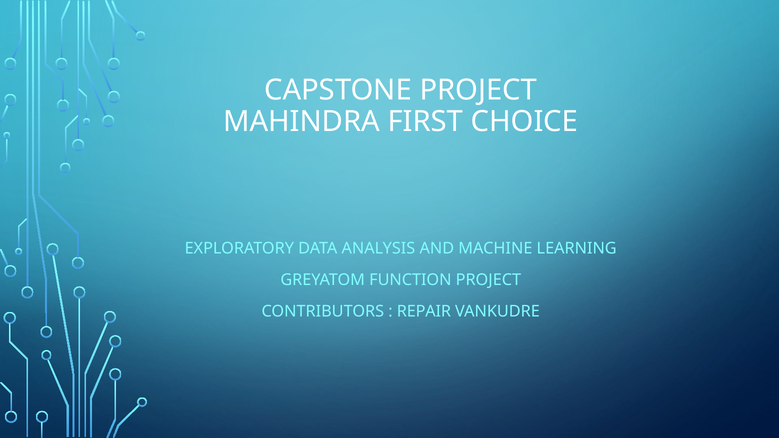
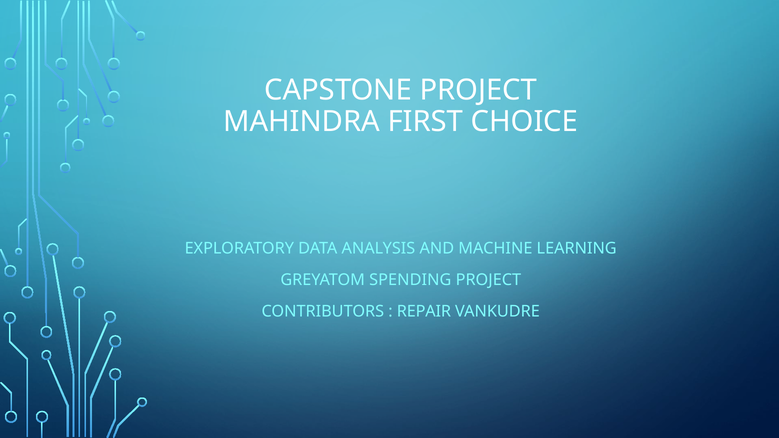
FUNCTION: FUNCTION -> SPENDING
